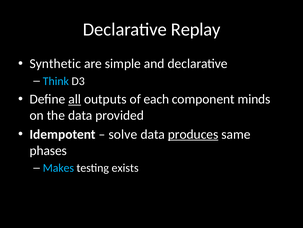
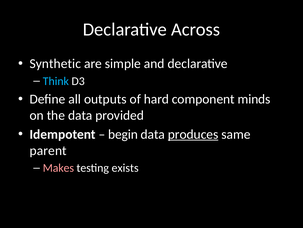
Replay: Replay -> Across
all underline: present -> none
each: each -> hard
solve: solve -> begin
phases: phases -> parent
Makes colour: light blue -> pink
